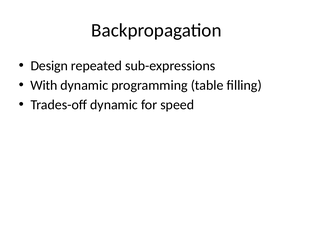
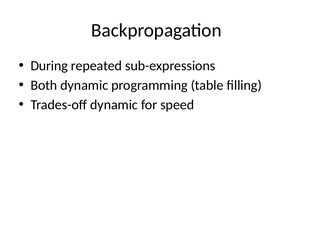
Design: Design -> During
With: With -> Both
